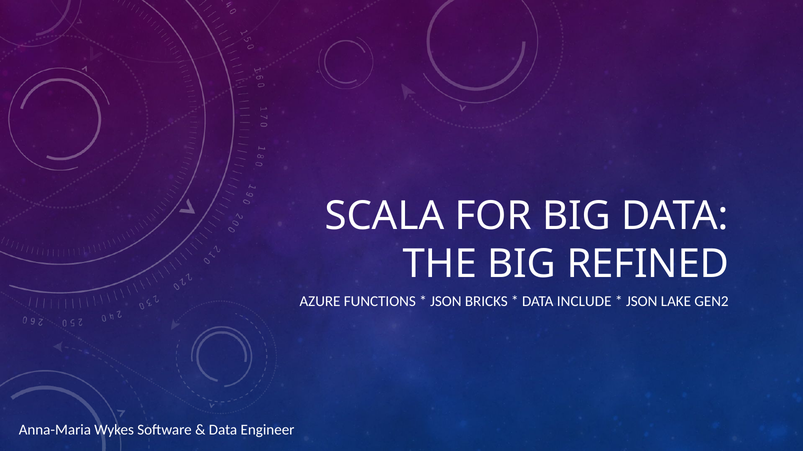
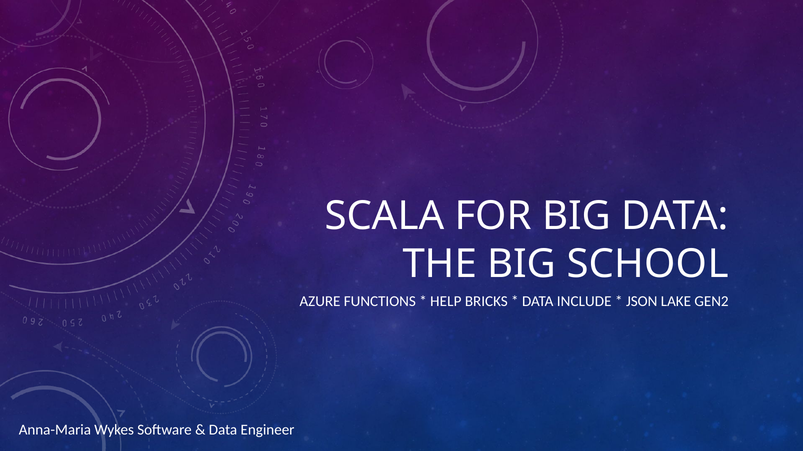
REFINED: REFINED -> SCHOOL
JSON at (446, 302): JSON -> HELP
